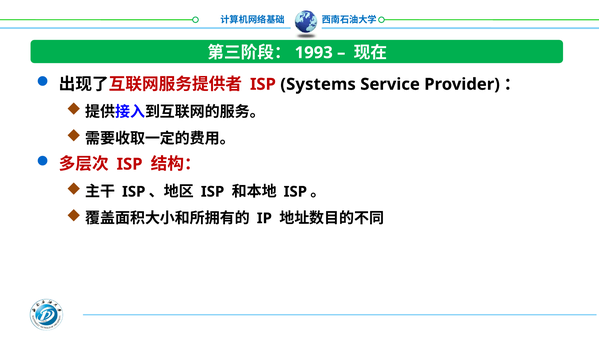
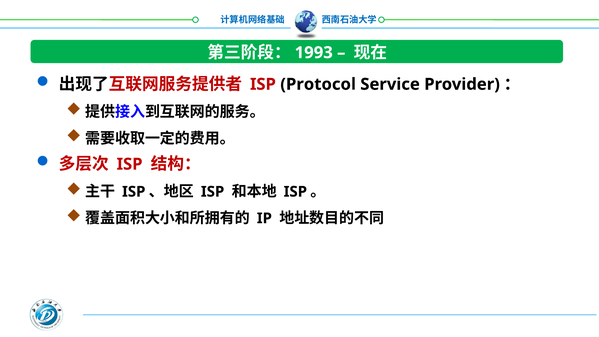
Systems: Systems -> Protocol
